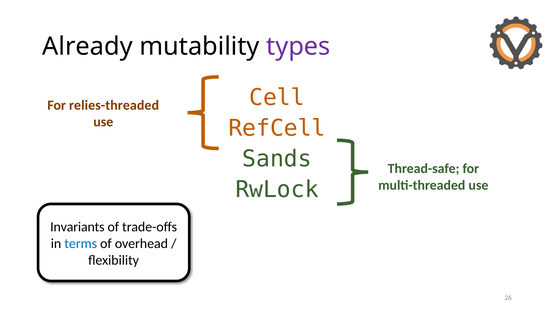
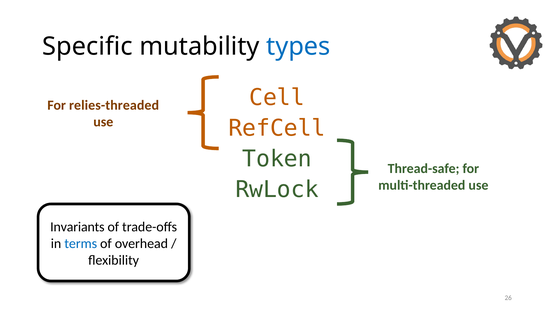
Already: Already -> Specific
types colour: purple -> blue
Sands: Sands -> Token
